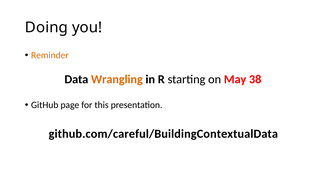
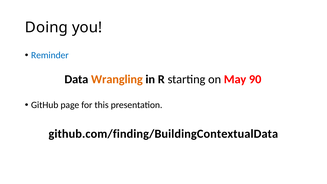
Reminder colour: orange -> blue
38: 38 -> 90
github.com/careful/BuildingContextualData: github.com/careful/BuildingContextualData -> github.com/finding/BuildingContextualData
